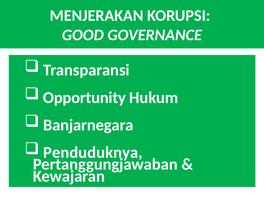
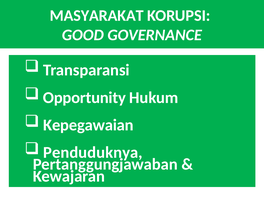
MENJERAKAN: MENJERAKAN -> MASYARAKAT
Banjarnegara: Banjarnegara -> Kepegawaian
